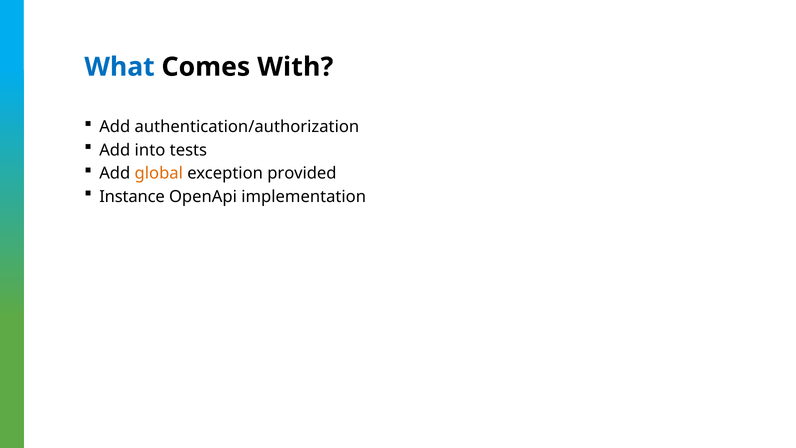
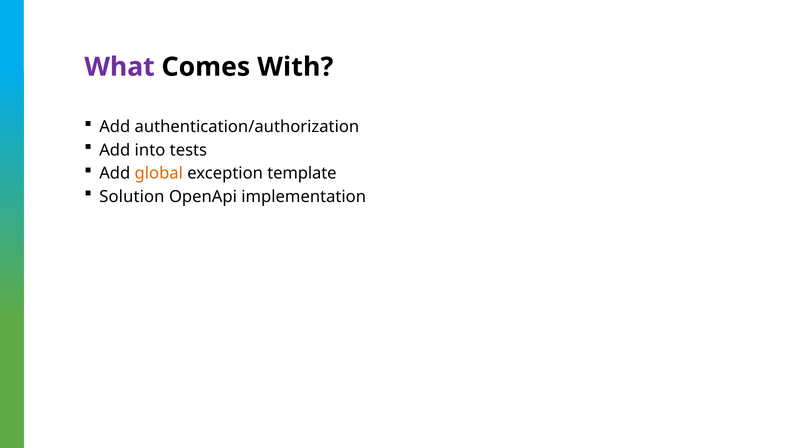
What colour: blue -> purple
provided: provided -> template
Instance: Instance -> Solution
